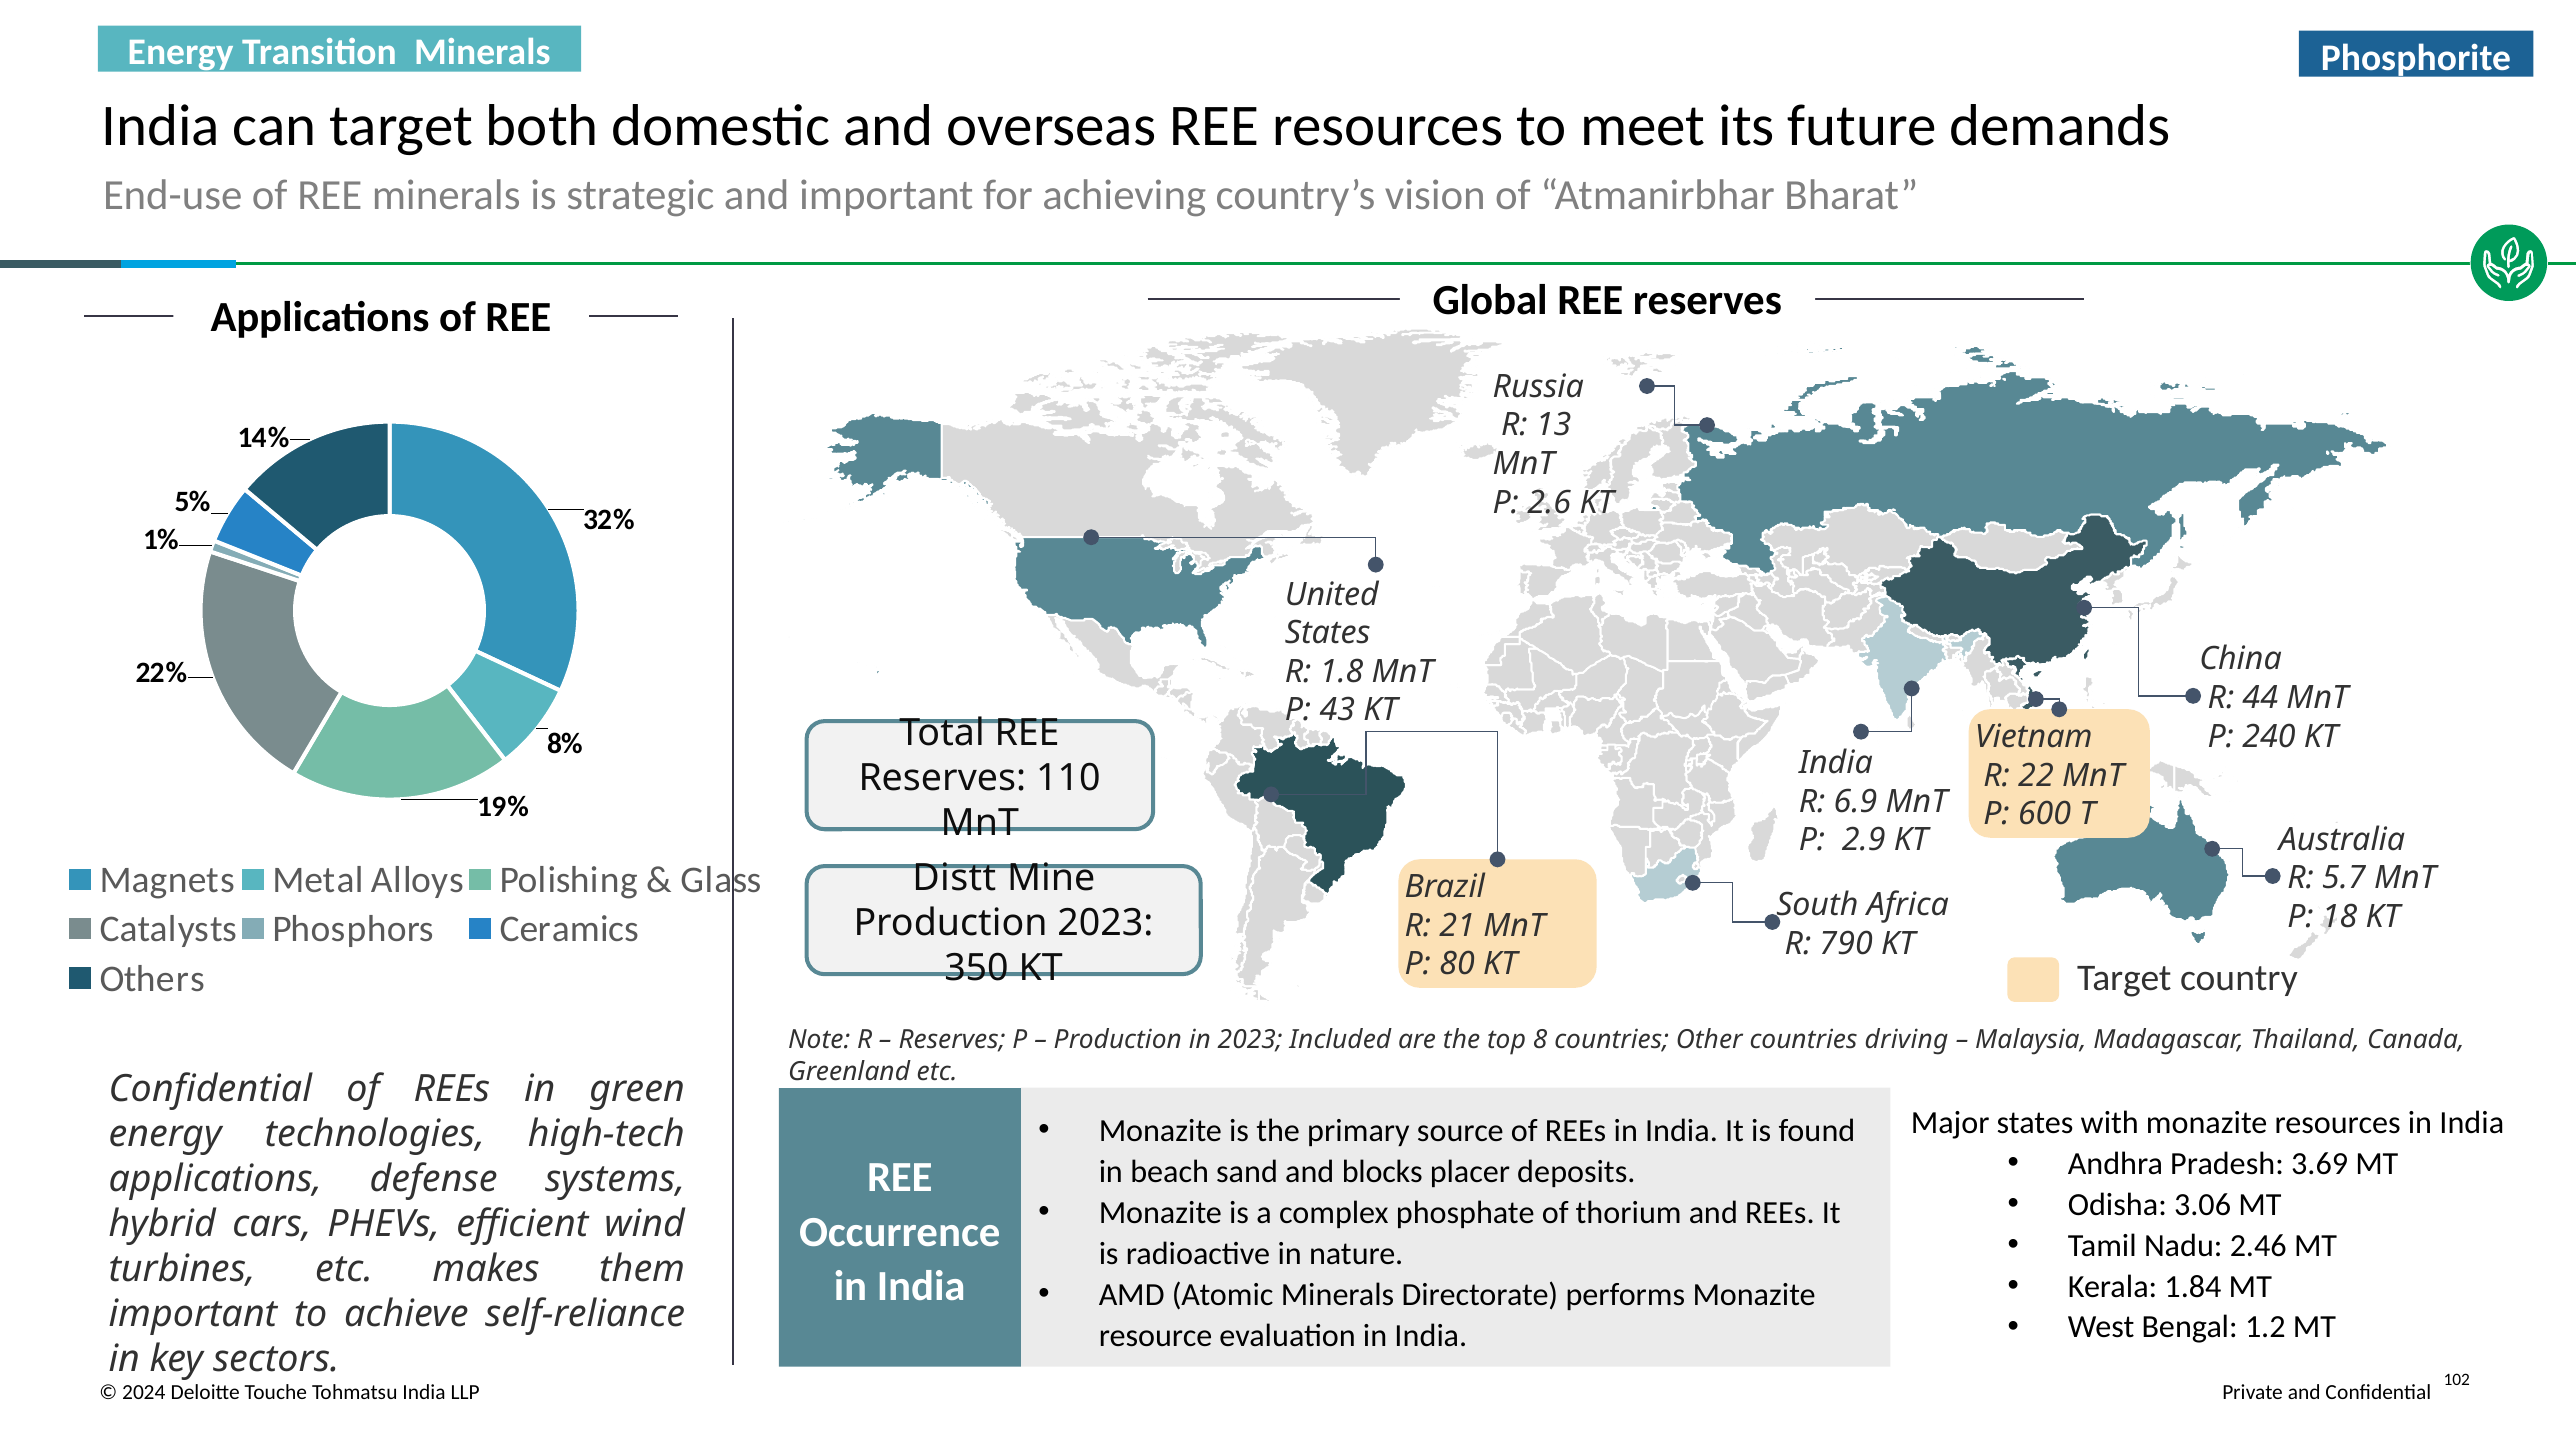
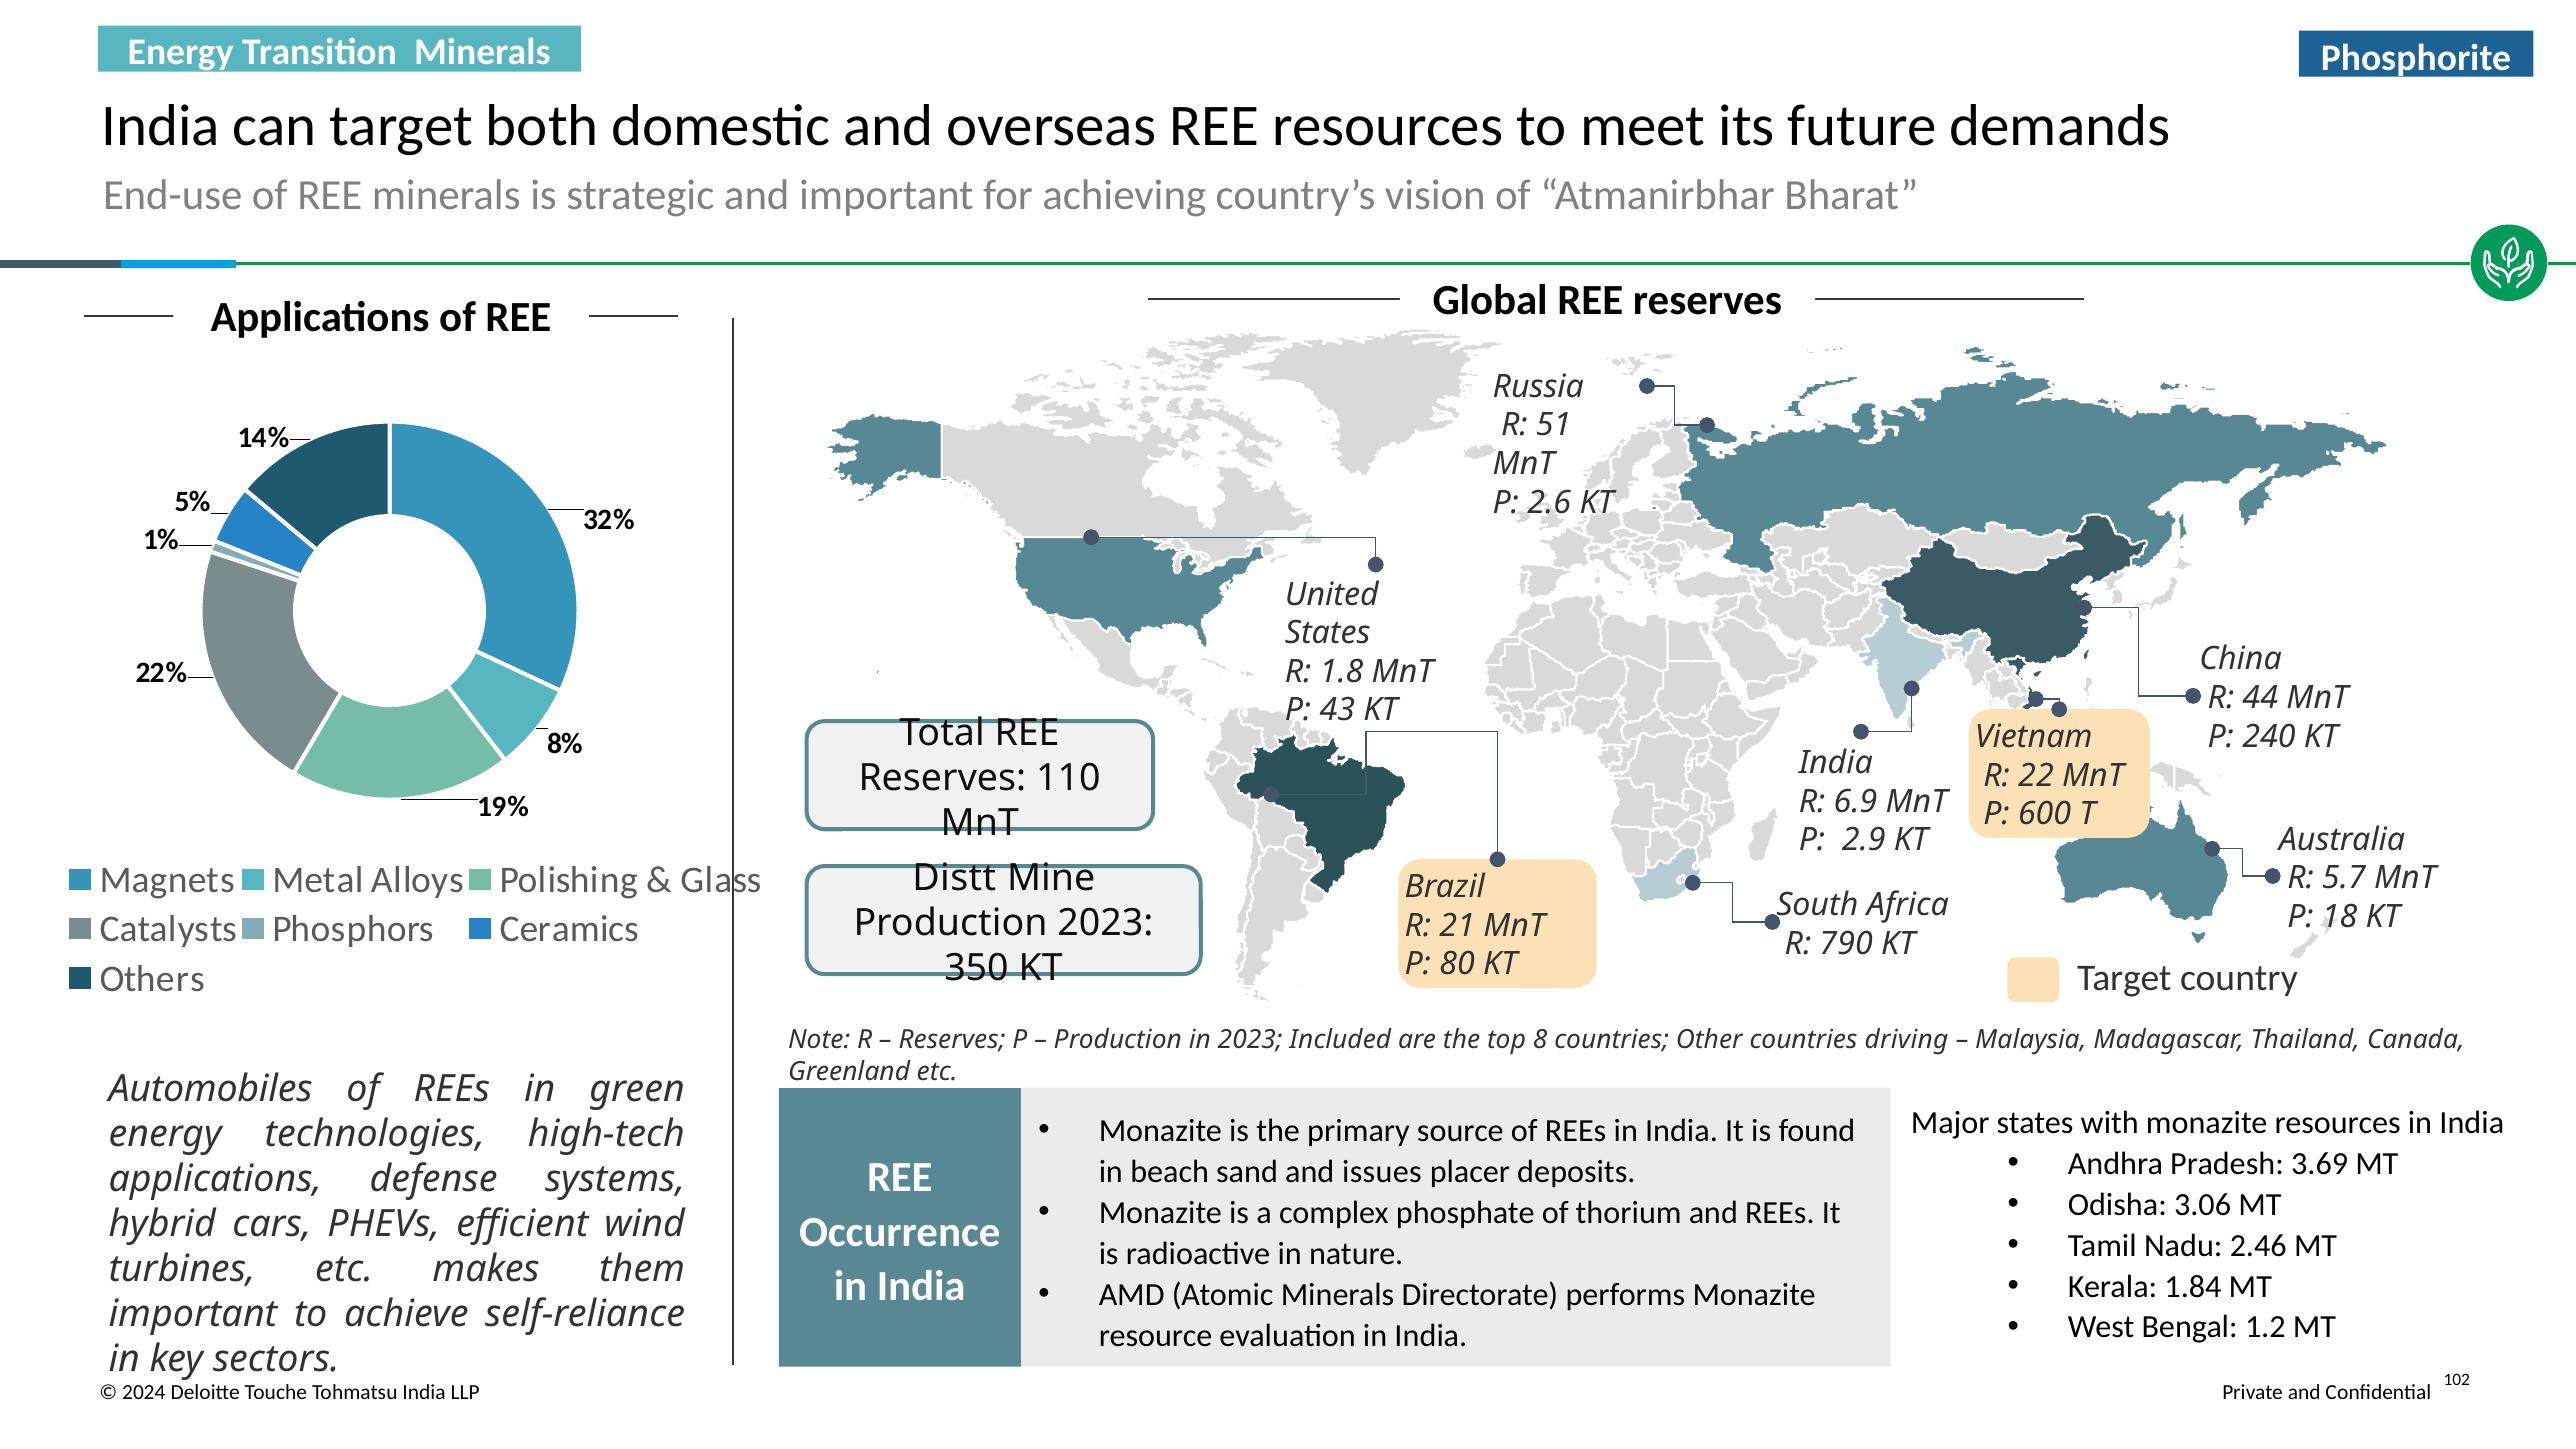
13: 13 -> 51
Confidential at (210, 1089): Confidential -> Automobiles
blocks: blocks -> issues
